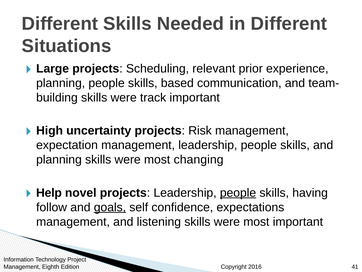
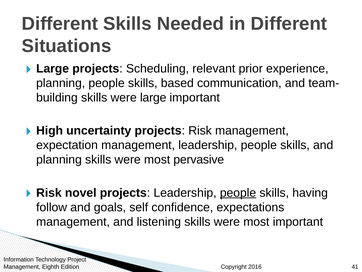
were track: track -> large
changing: changing -> pervasive
Help at (49, 192): Help -> Risk
goals underline: present -> none
